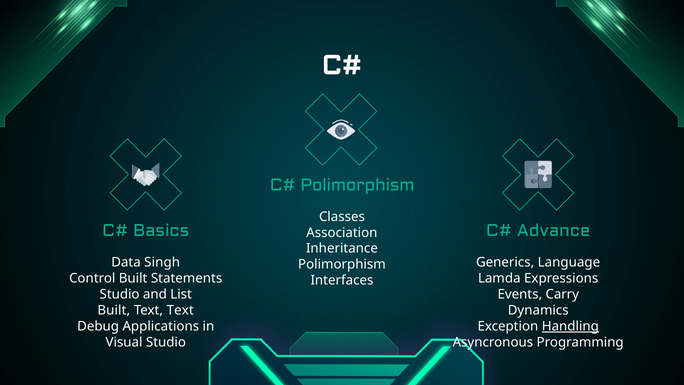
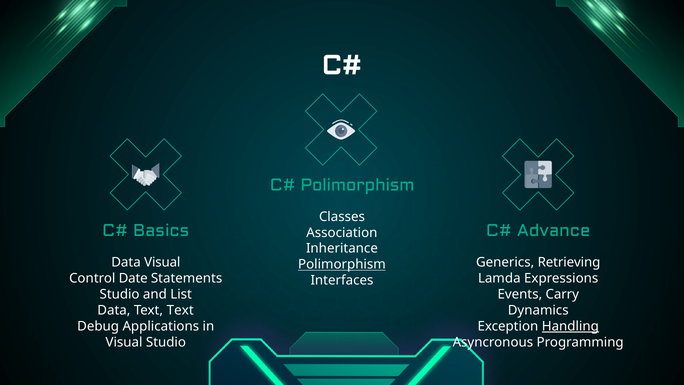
Data Singh: Singh -> Visual
Language: Language -> Retrieving
Polimorphism at (342, 264) underline: none -> present
Control Built: Built -> Date
Built at (114, 310): Built -> Data
